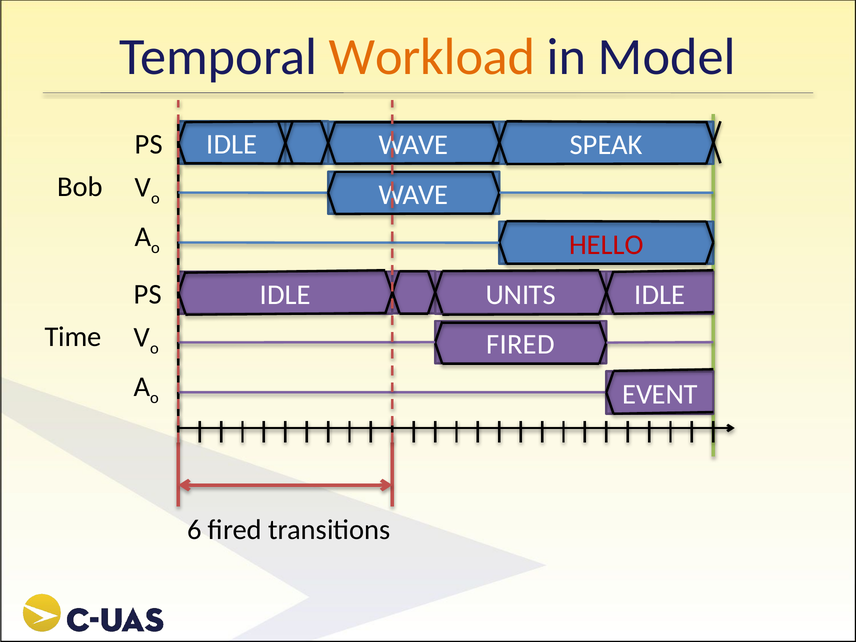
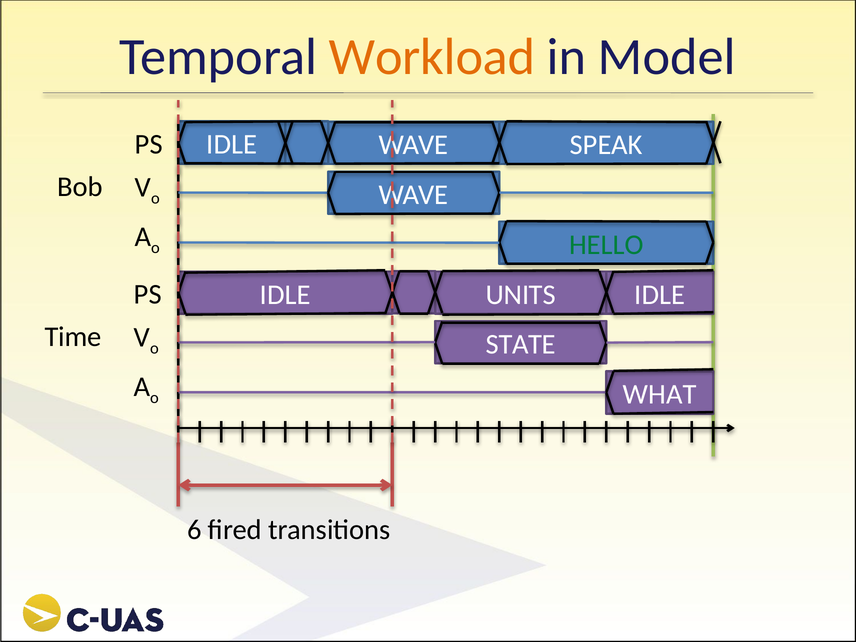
HELLO colour: red -> green
FIRED at (520, 344): FIRED -> STATE
EVENT: EVENT -> WHAT
